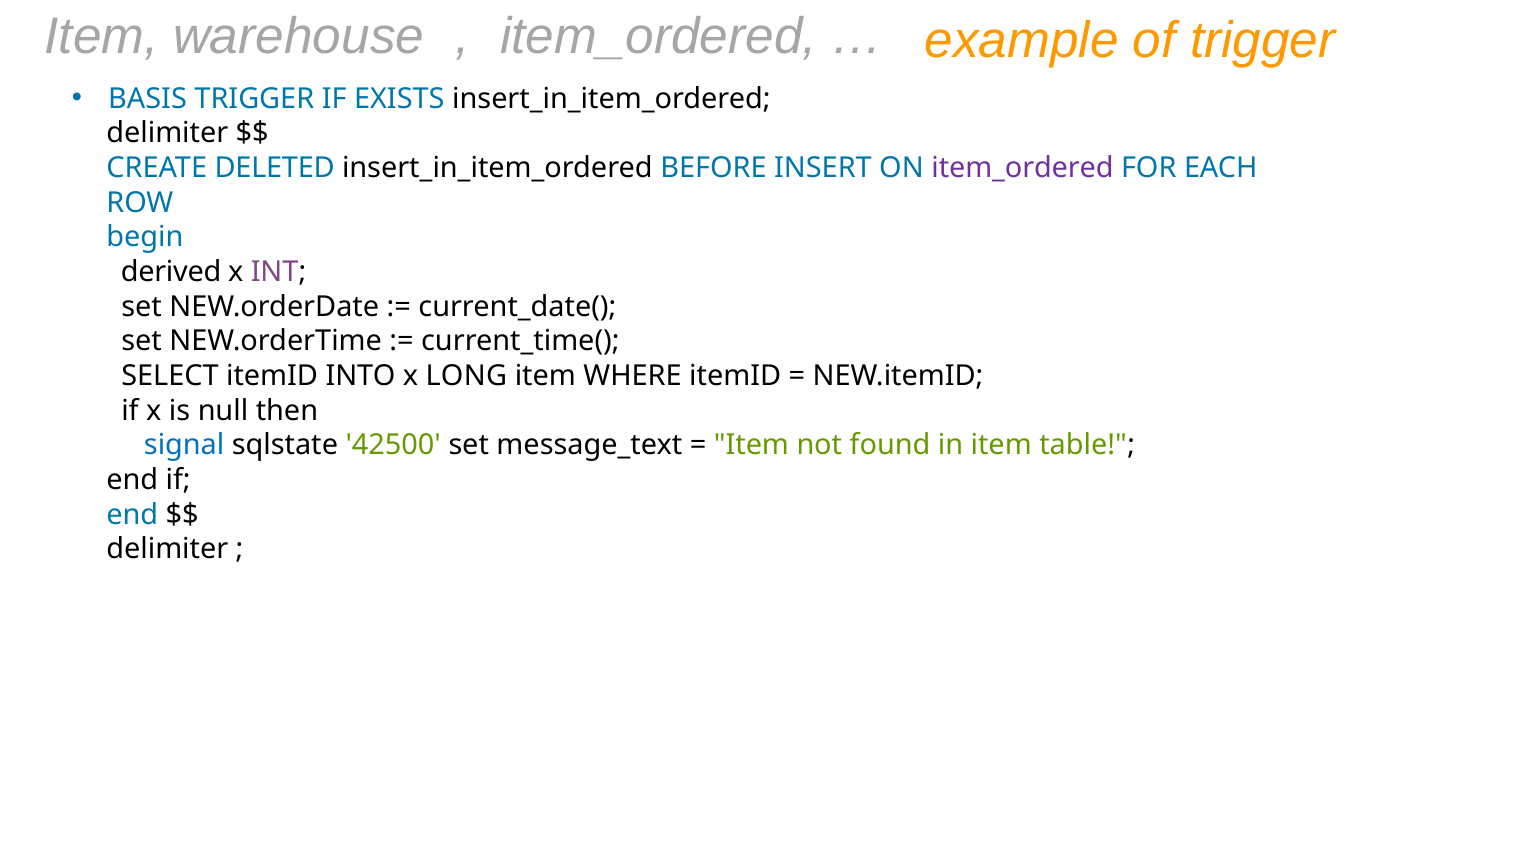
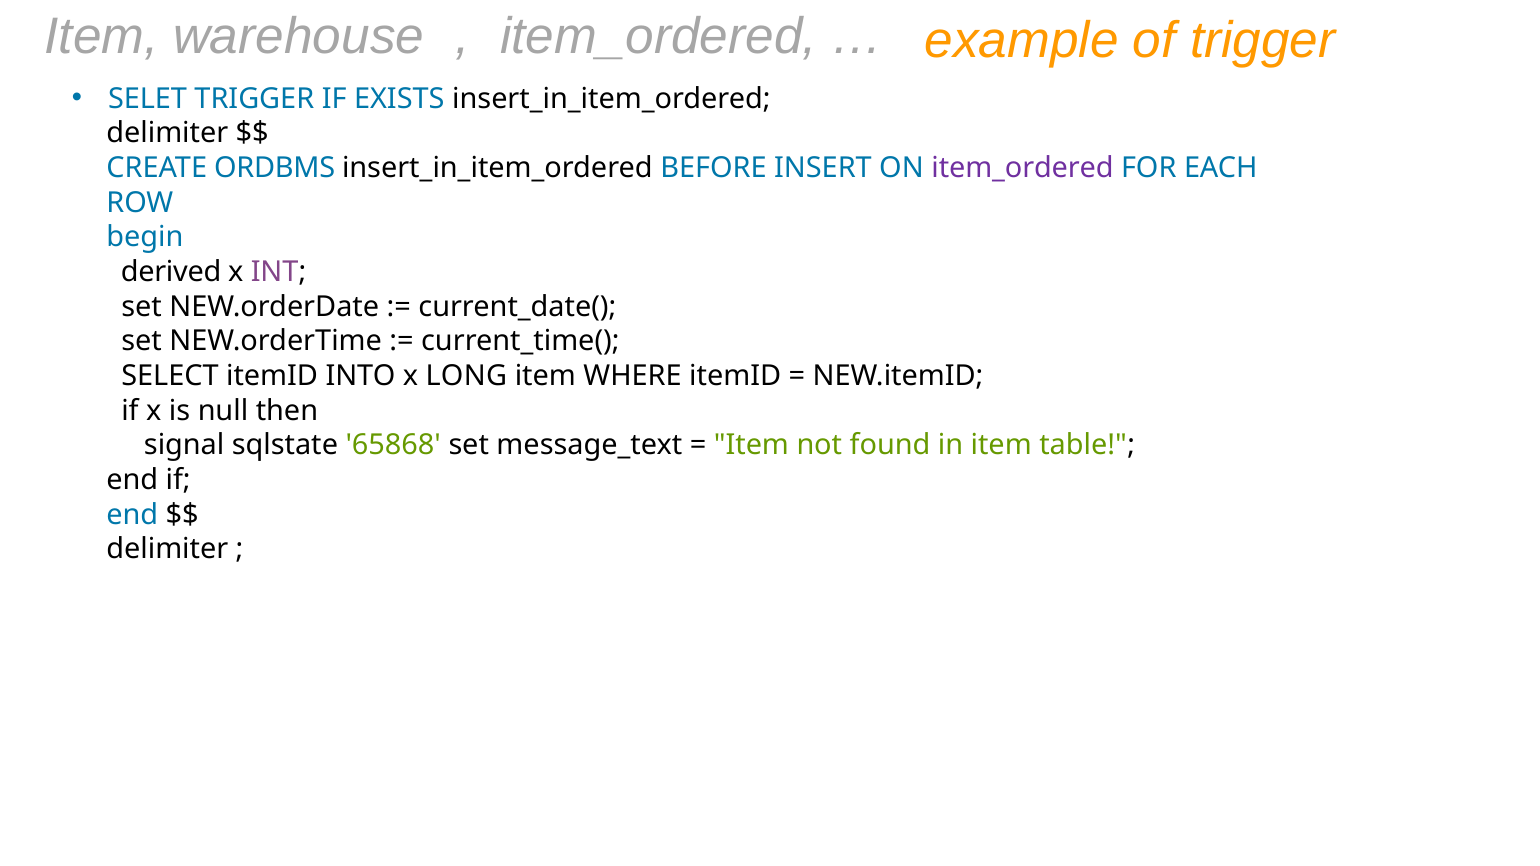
BASIS: BASIS -> SELET
DELETED: DELETED -> ORDBMS
signal colour: blue -> black
42500: 42500 -> 65868
